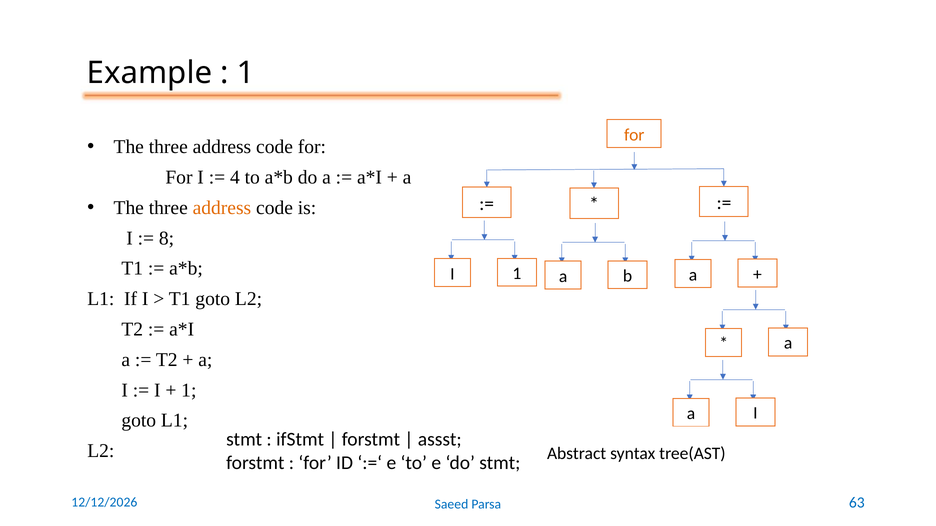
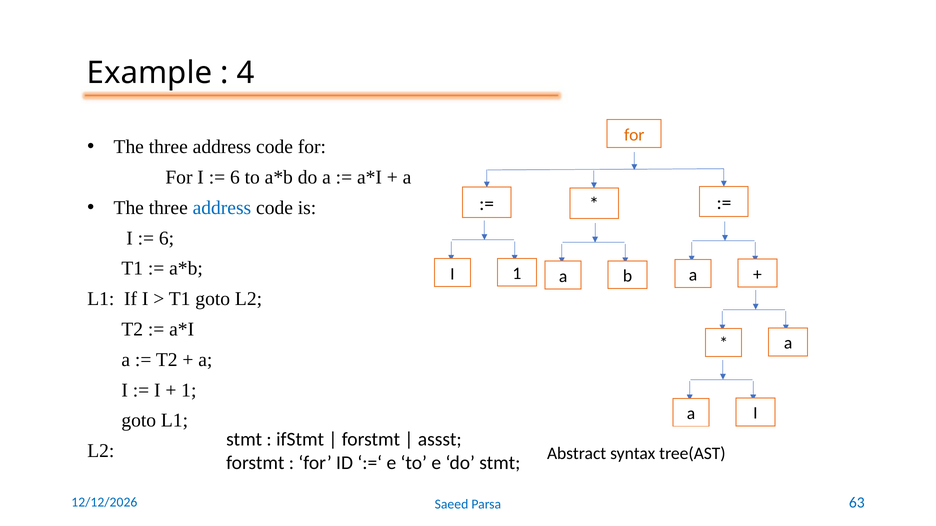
1 at (246, 73): 1 -> 4
4 at (235, 177): 4 -> 6
address at (222, 208) colour: orange -> blue
8 at (167, 238): 8 -> 6
